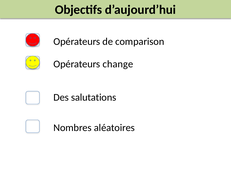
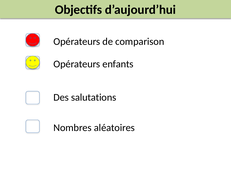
change: change -> enfants
